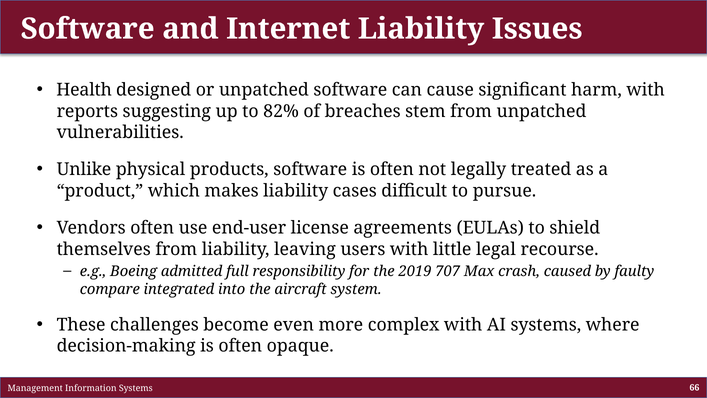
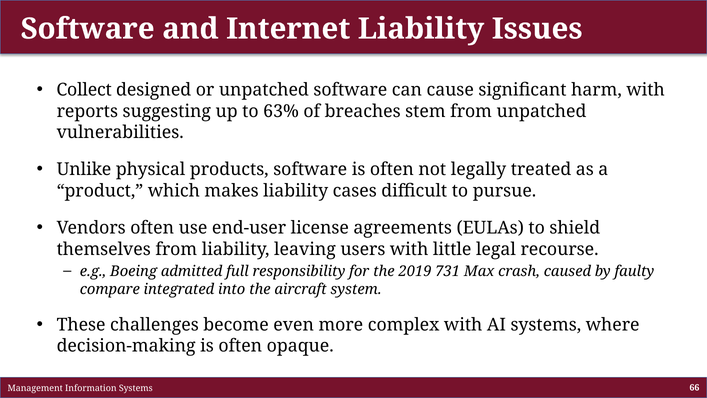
Health: Health -> Collect
82%: 82% -> 63%
707: 707 -> 731
